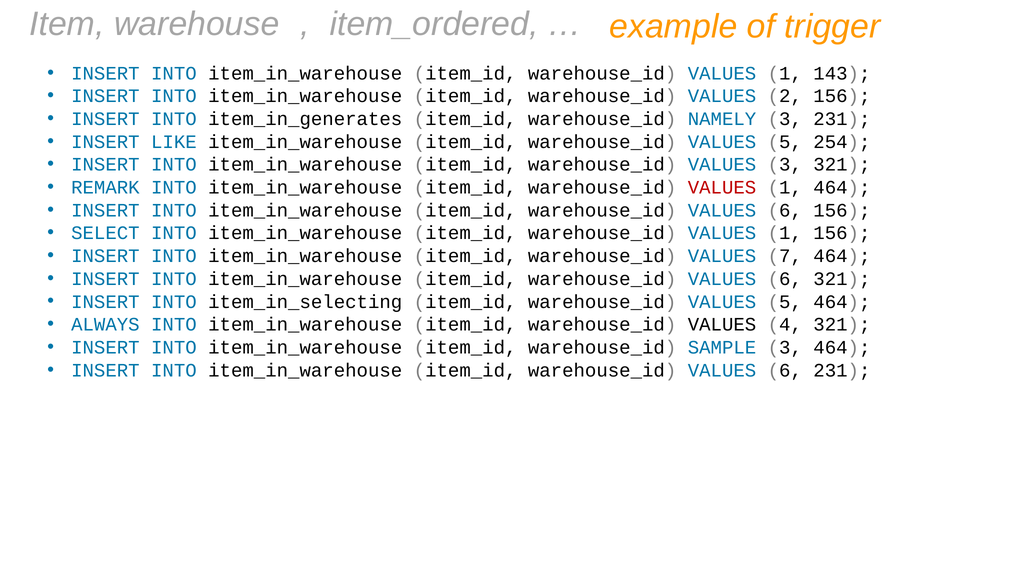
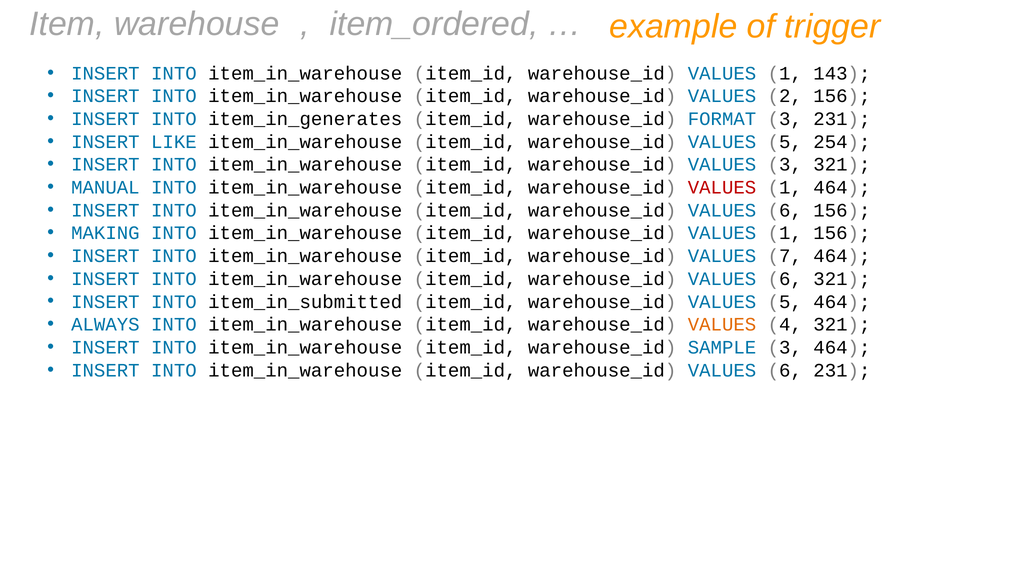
NAMELY: NAMELY -> FORMAT
REMARK: REMARK -> MANUAL
SELECT: SELECT -> MAKING
item_in_selecting: item_in_selecting -> item_in_submitted
VALUES at (722, 325) colour: black -> orange
